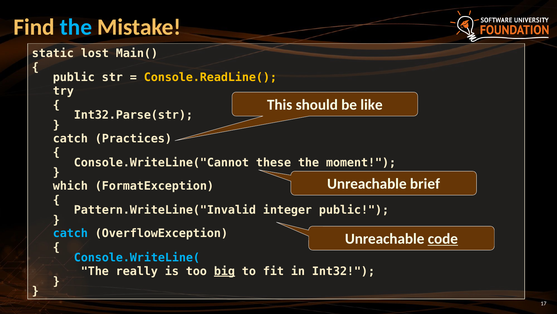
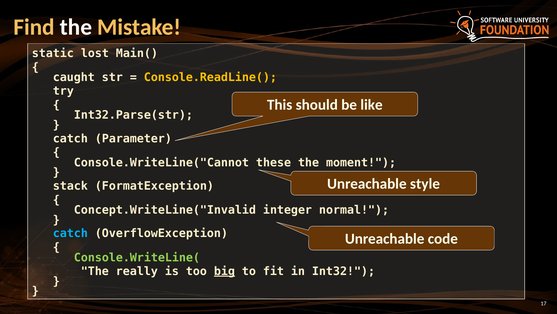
the at (76, 27) colour: light blue -> white
public at (74, 77): public -> caught
Practices: Practices -> Parameter
brief: brief -> style
which: which -> stack
Pattern.WriteLine("Invalid: Pattern.WriteLine("Invalid -> Concept.WriteLine("Invalid
integer public: public -> normal
code underline: present -> none
Console.WriteLine( colour: light blue -> light green
